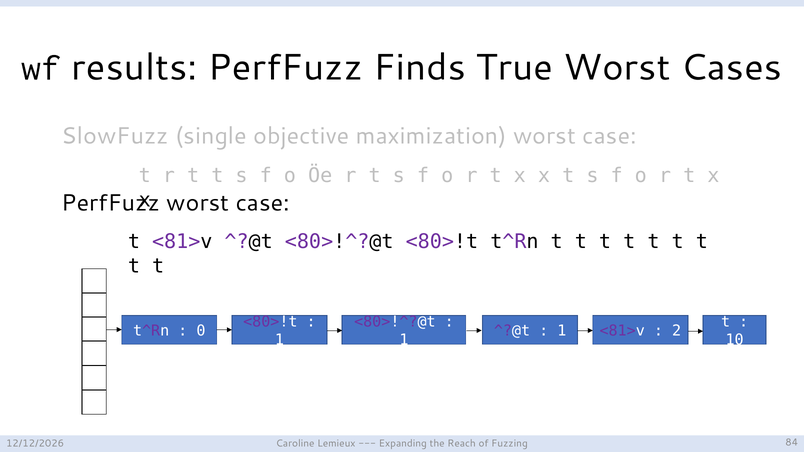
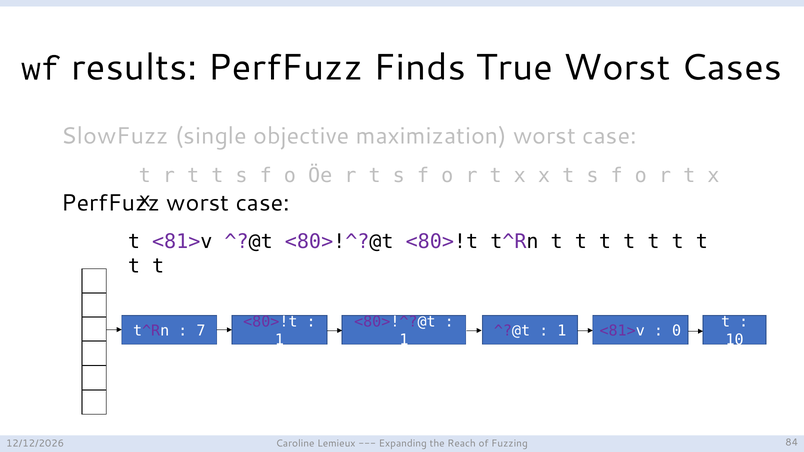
0: 0 -> 7
2: 2 -> 0
